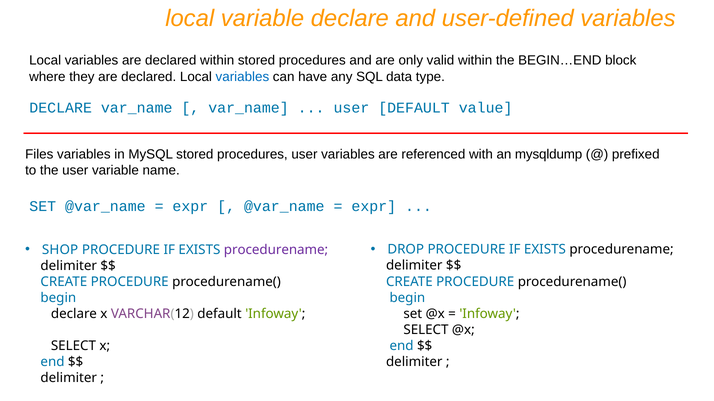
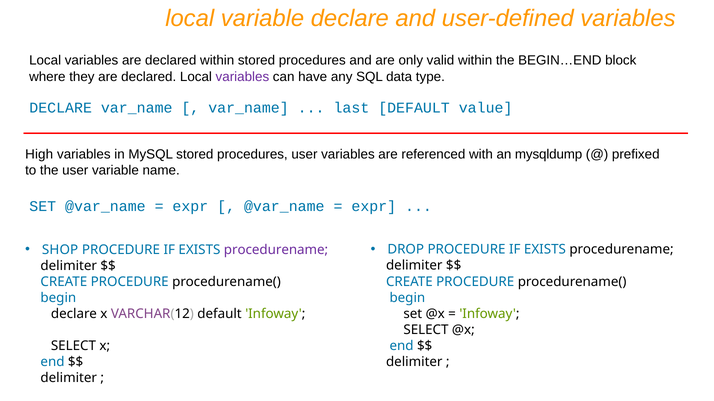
variables at (242, 77) colour: blue -> purple
user at (351, 108): user -> last
Files: Files -> High
